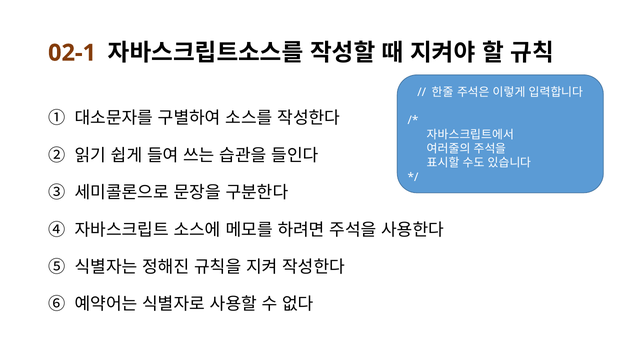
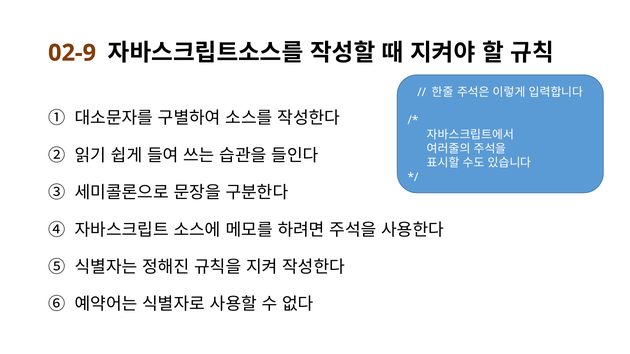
02-1: 02-1 -> 02-9
